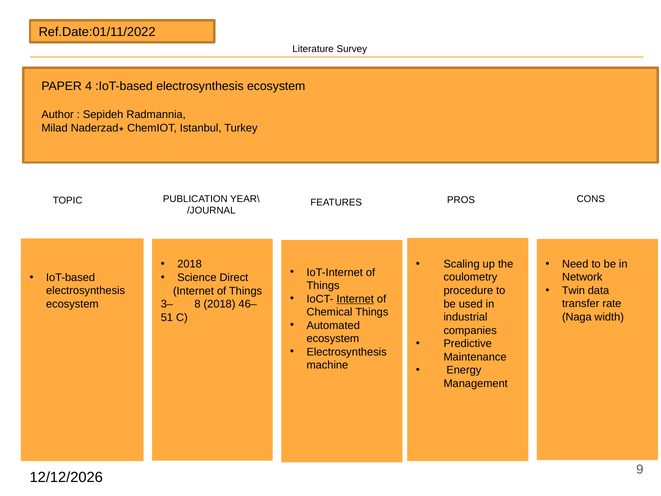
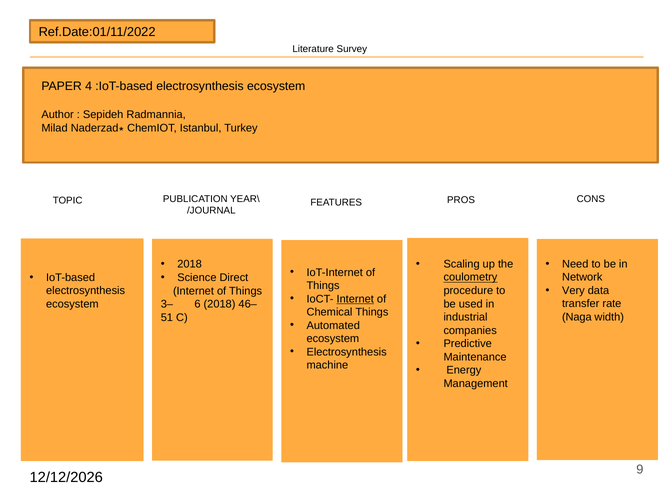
coulometry underline: none -> present
Twin: Twin -> Very
8: 8 -> 6
